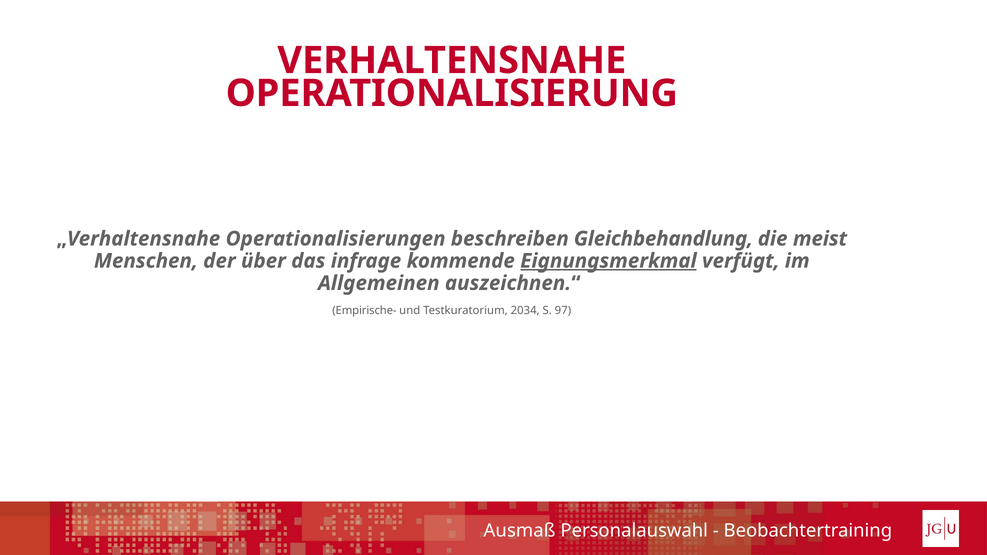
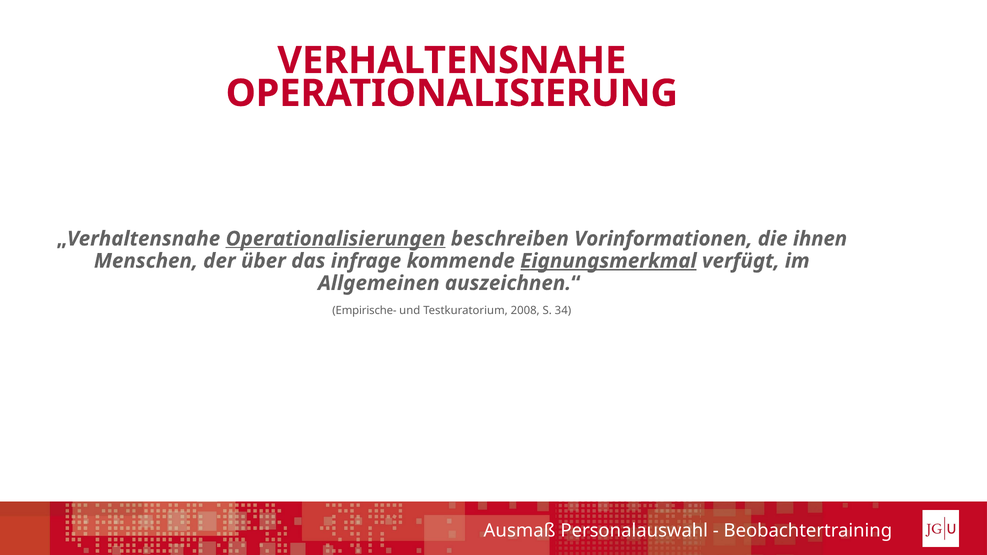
Operationalisierungen underline: none -> present
Gleichbehandlung: Gleichbehandlung -> Vorinformationen
meist: meist -> ihnen
2034: 2034 -> 2008
97: 97 -> 34
